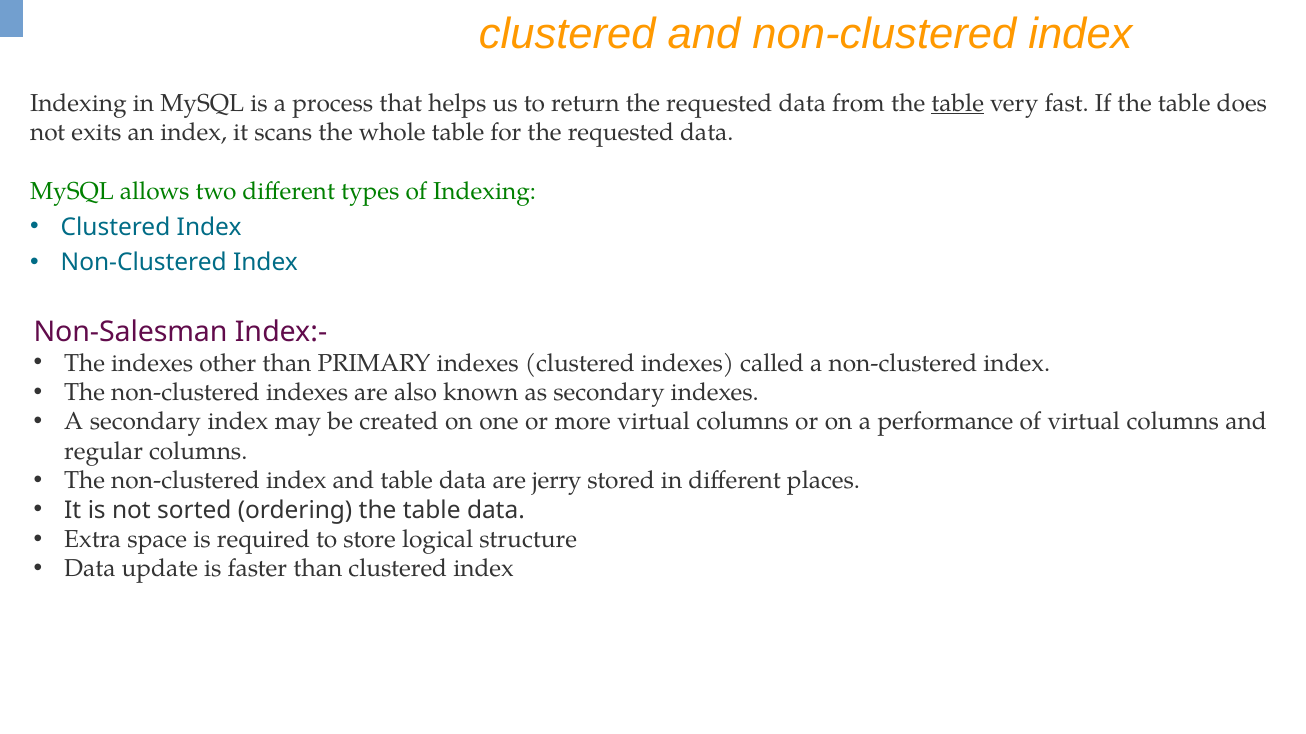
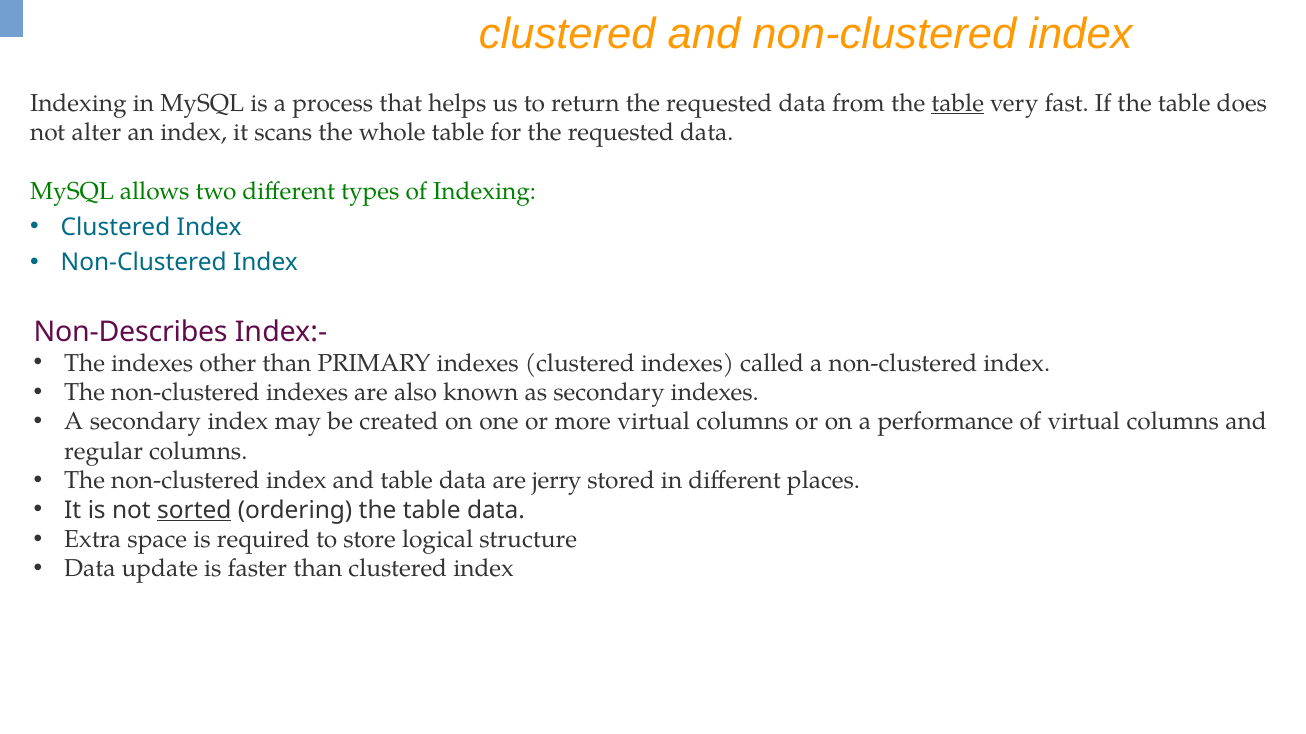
exits: exits -> alter
Non-Salesman: Non-Salesman -> Non-Describes
sorted underline: none -> present
